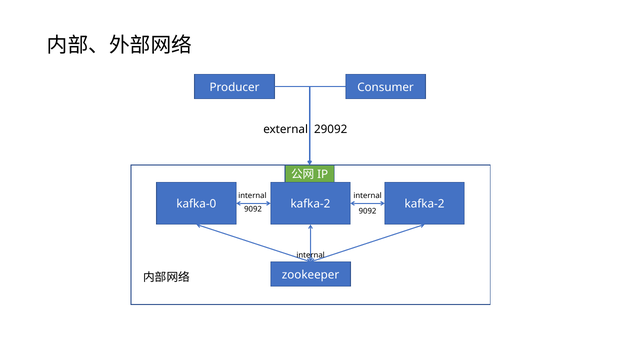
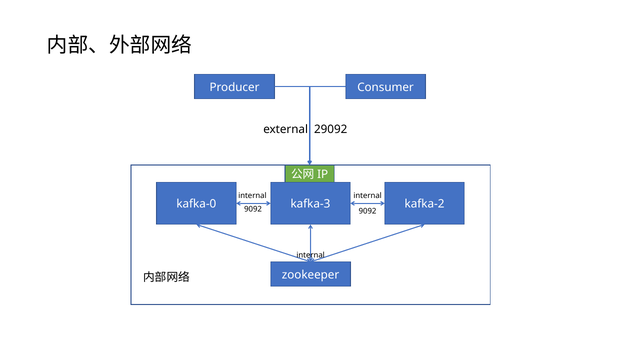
kafka-0 kafka-2: kafka-2 -> kafka-3
